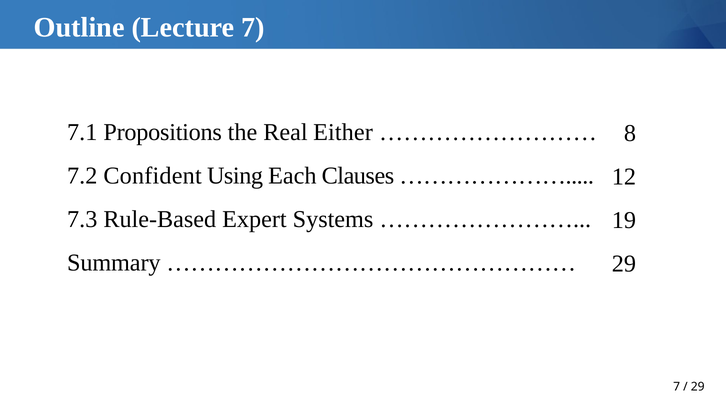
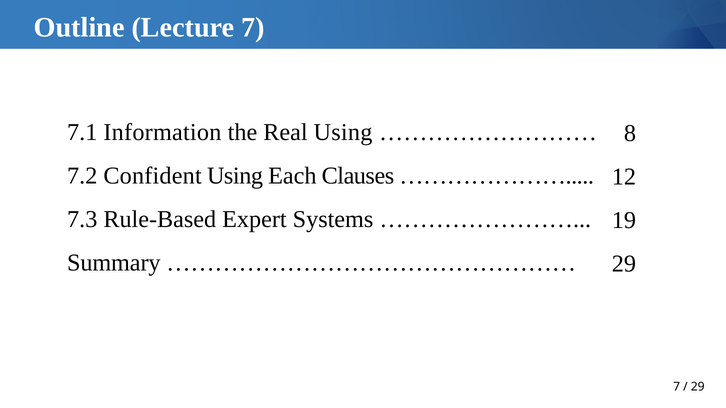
Propositions: Propositions -> Information
Real Either: Either -> Using
